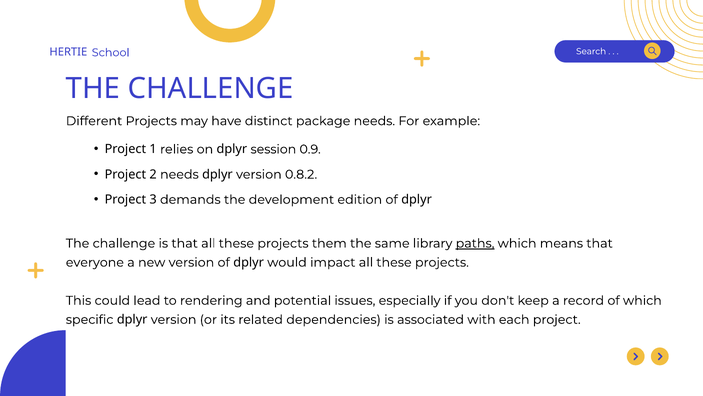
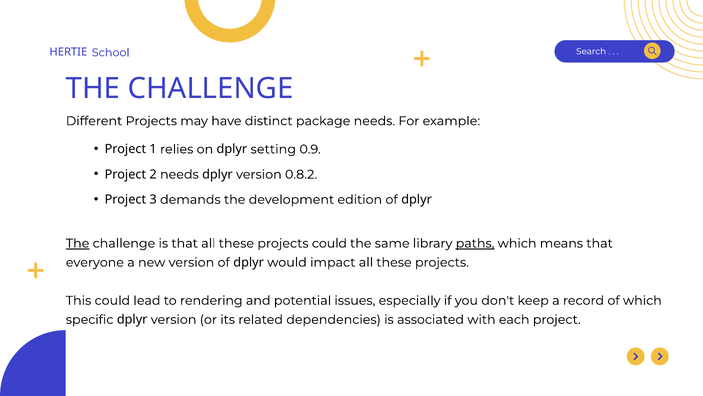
session: session -> setting
The at (78, 243) underline: none -> present
projects them: them -> could
